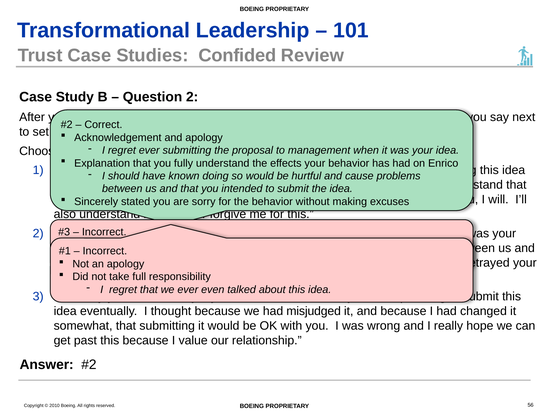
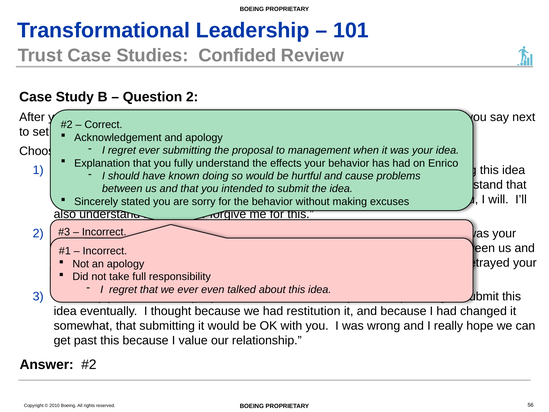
misjudged: misjudged -> restitution
